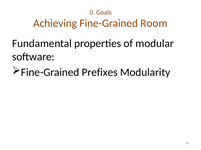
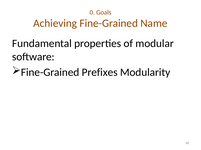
Room: Room -> Name
